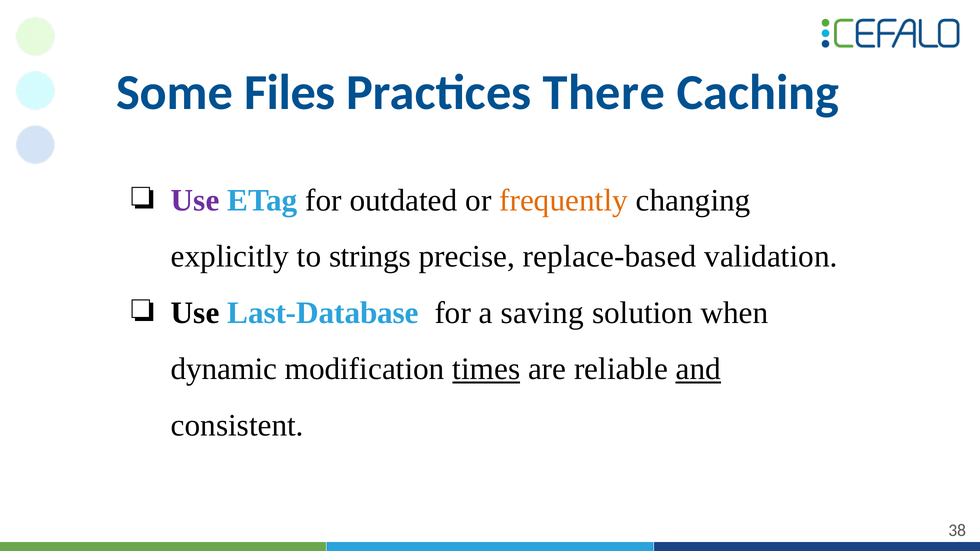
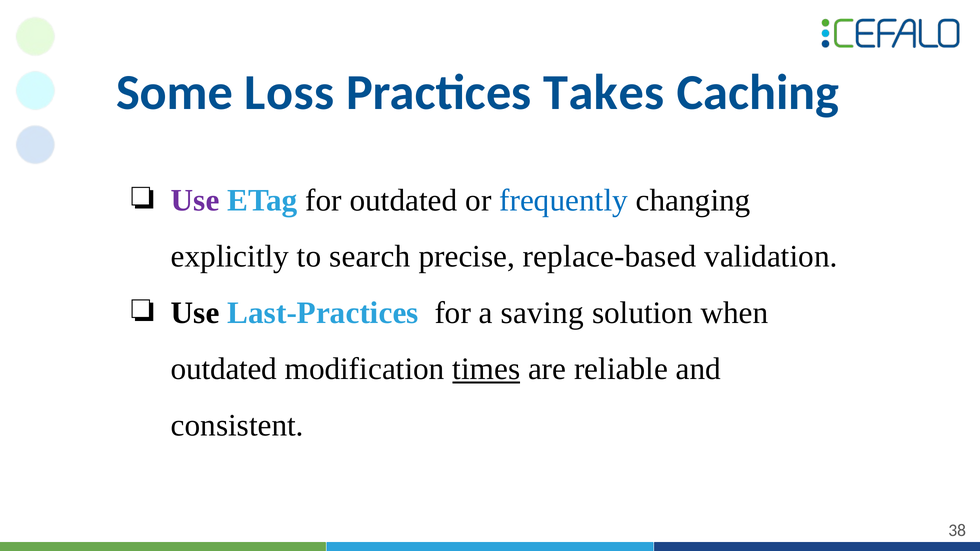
Files: Files -> Loss
There: There -> Takes
frequently colour: orange -> blue
strings: strings -> search
Last-Database: Last-Database -> Last-Practices
dynamic at (224, 369): dynamic -> outdated
and underline: present -> none
